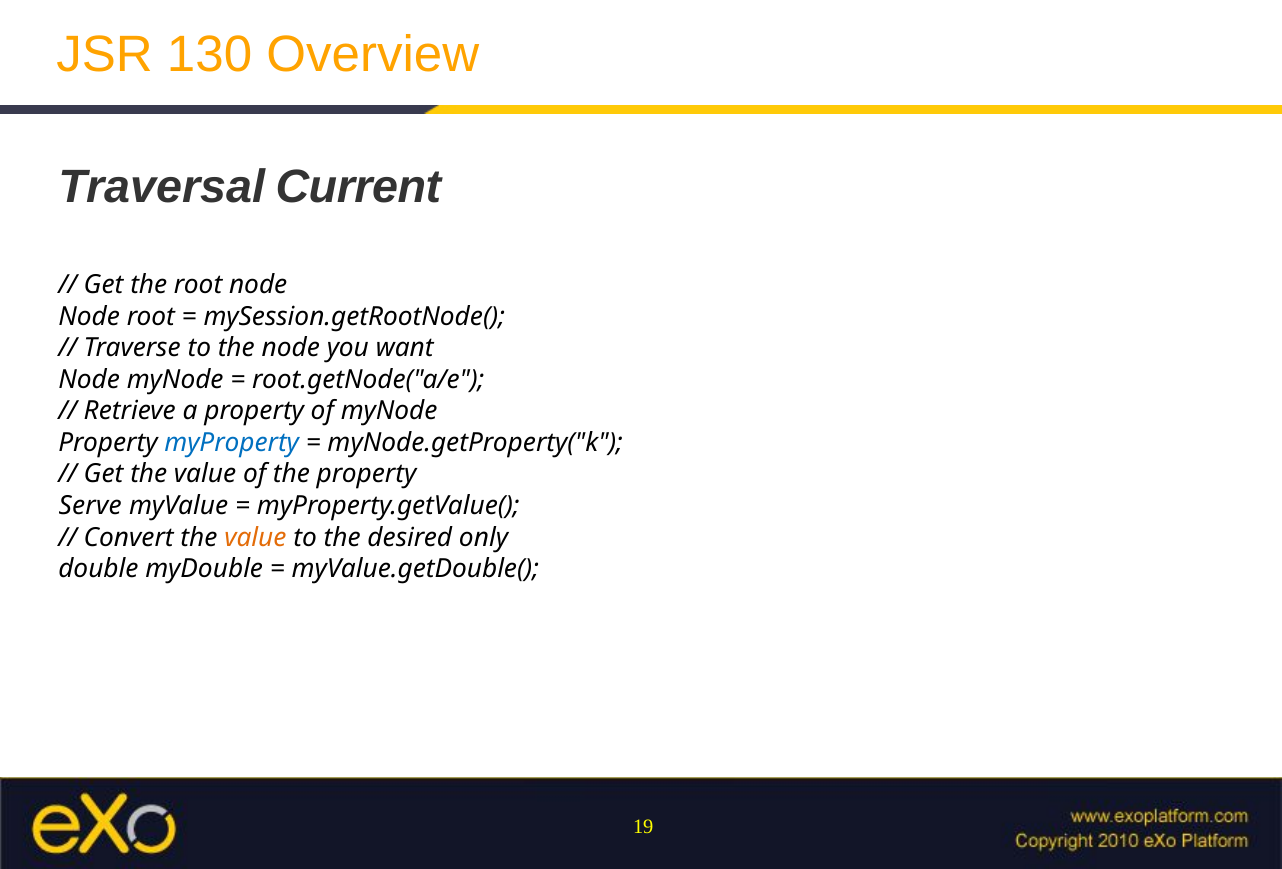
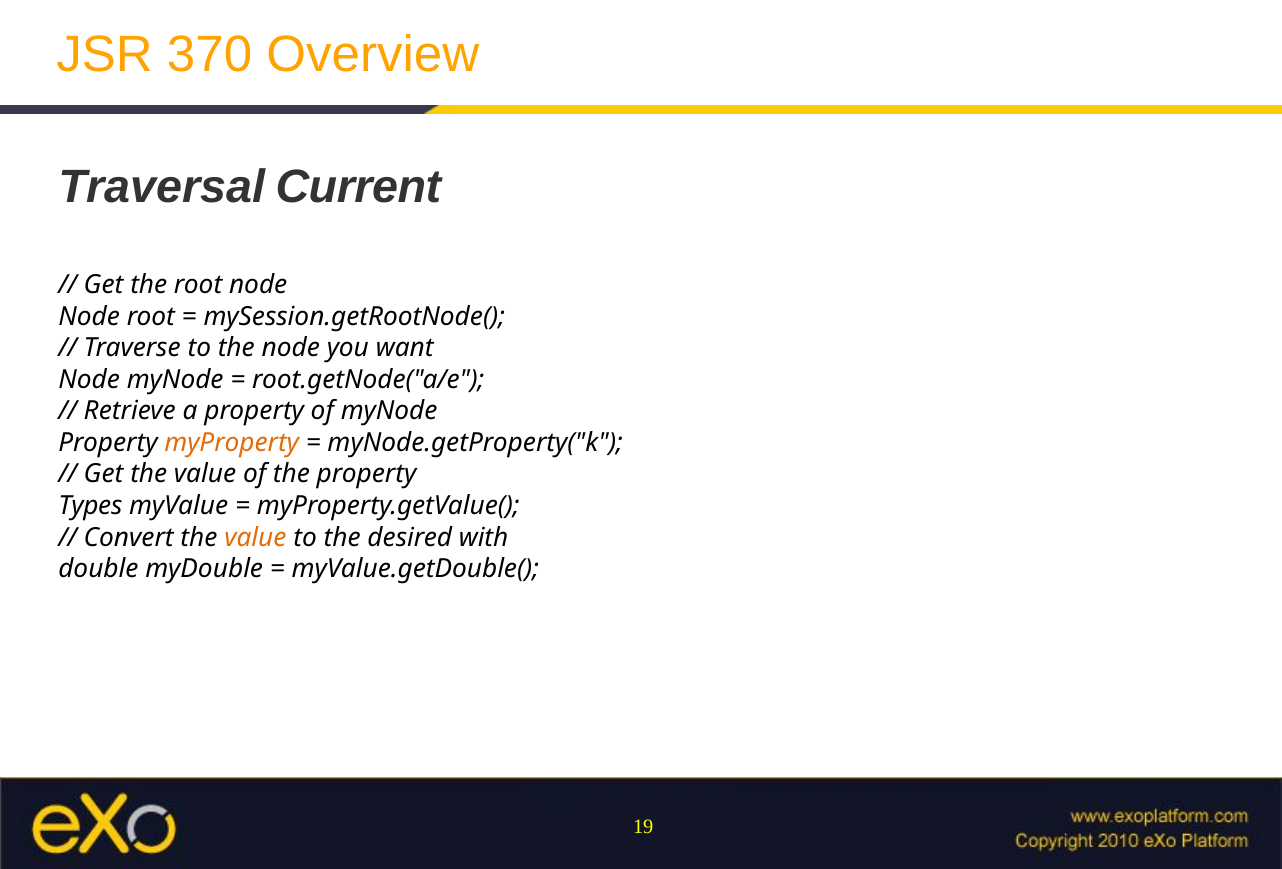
130: 130 -> 370
myProperty colour: blue -> orange
Serve: Serve -> Types
only: only -> with
